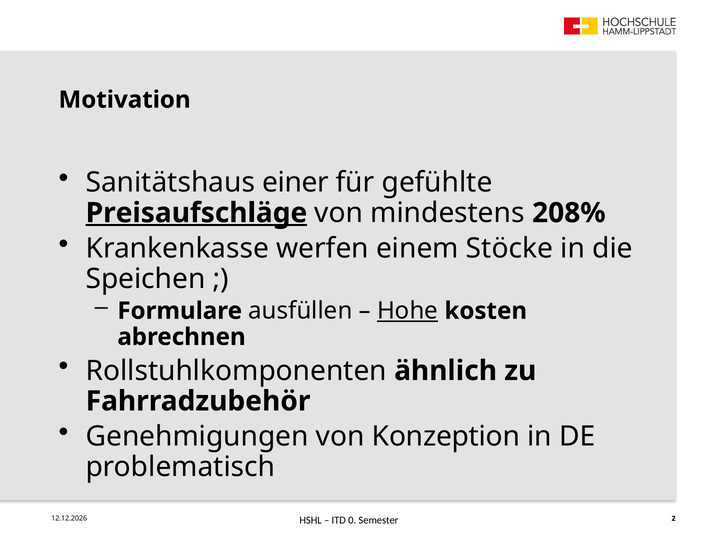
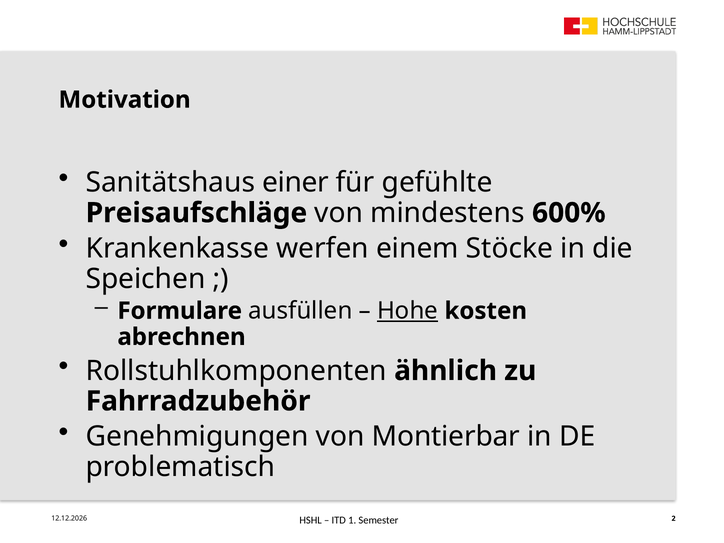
Preisaufschläge underline: present -> none
208%: 208% -> 600%
Konzeption: Konzeption -> Montierbar
0: 0 -> 1
